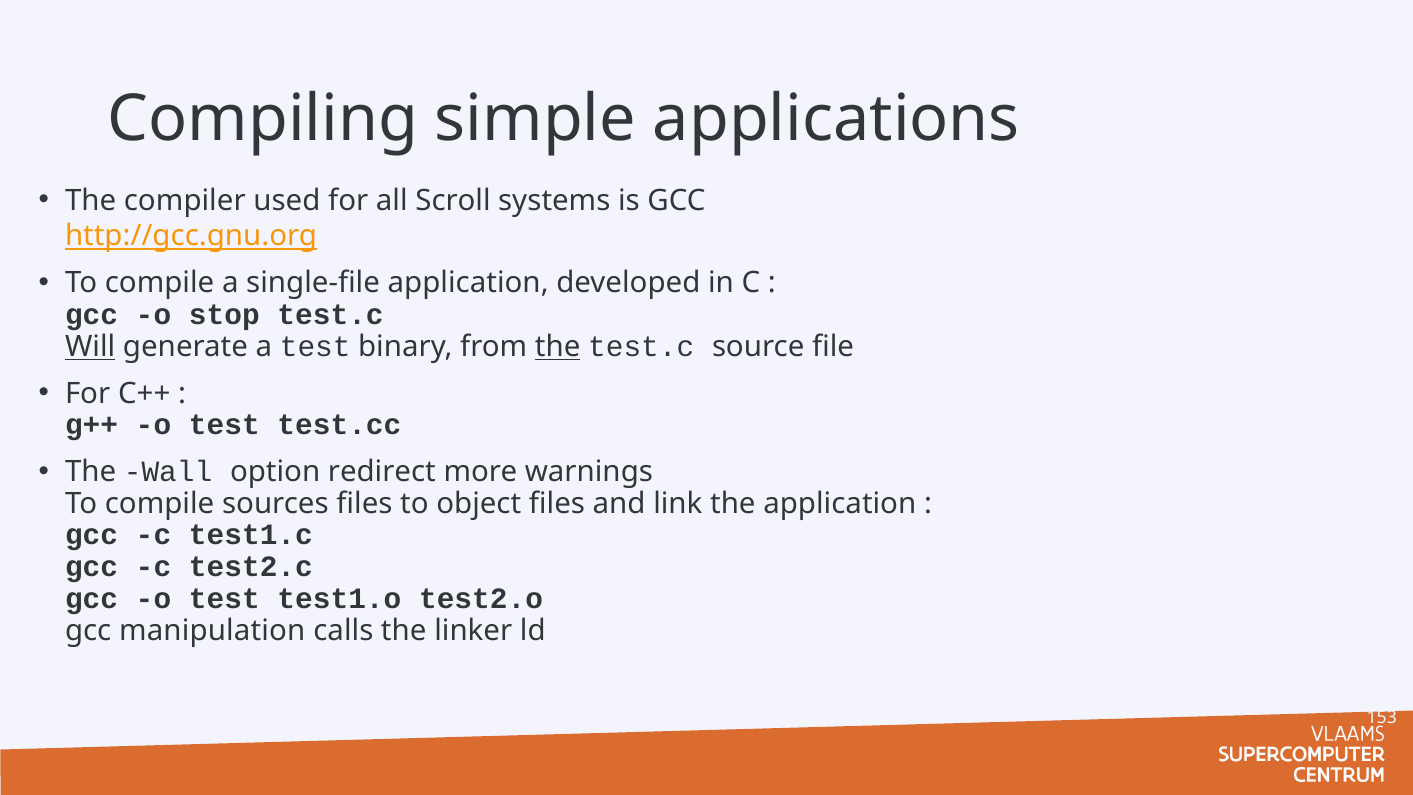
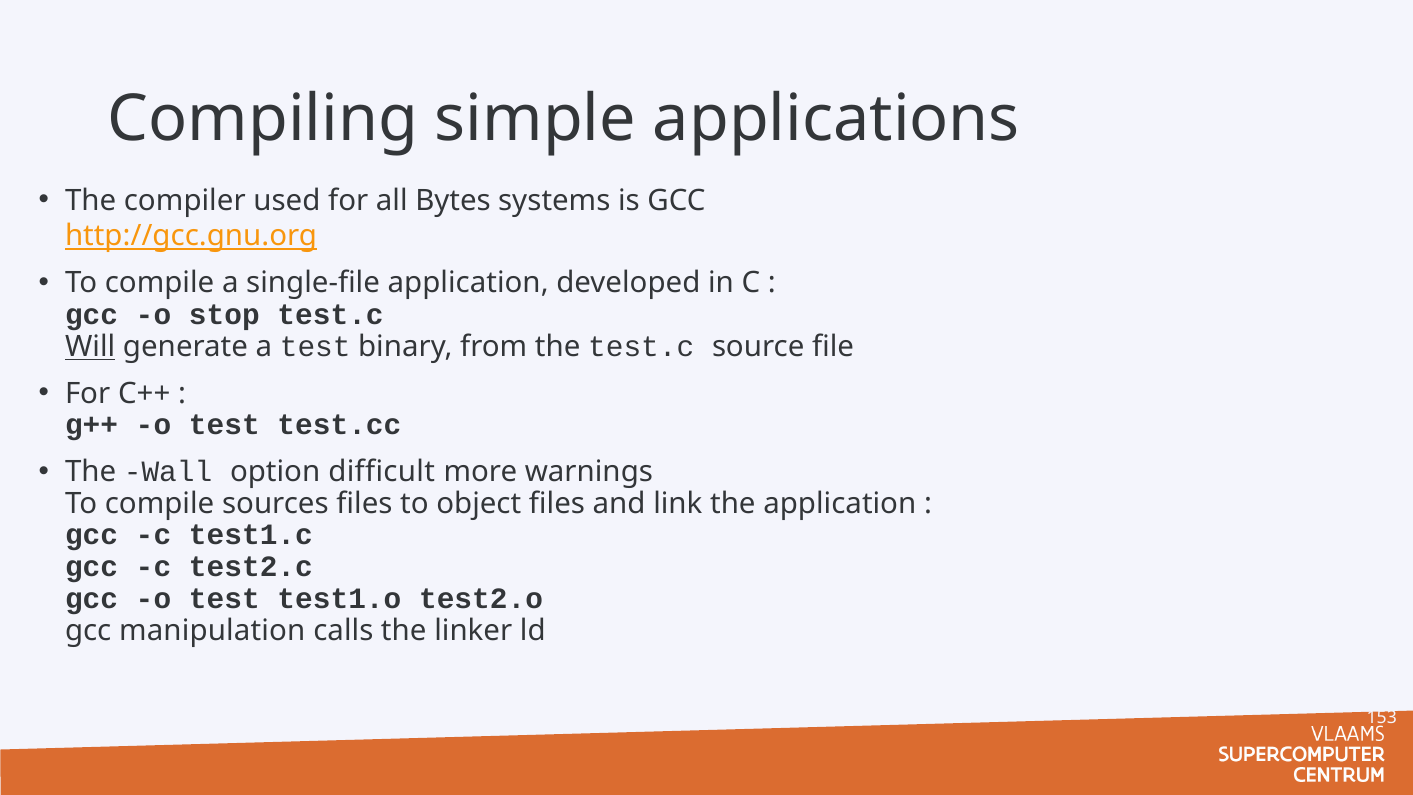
Scroll: Scroll -> Bytes
the at (558, 347) underline: present -> none
redirect: redirect -> difficult
